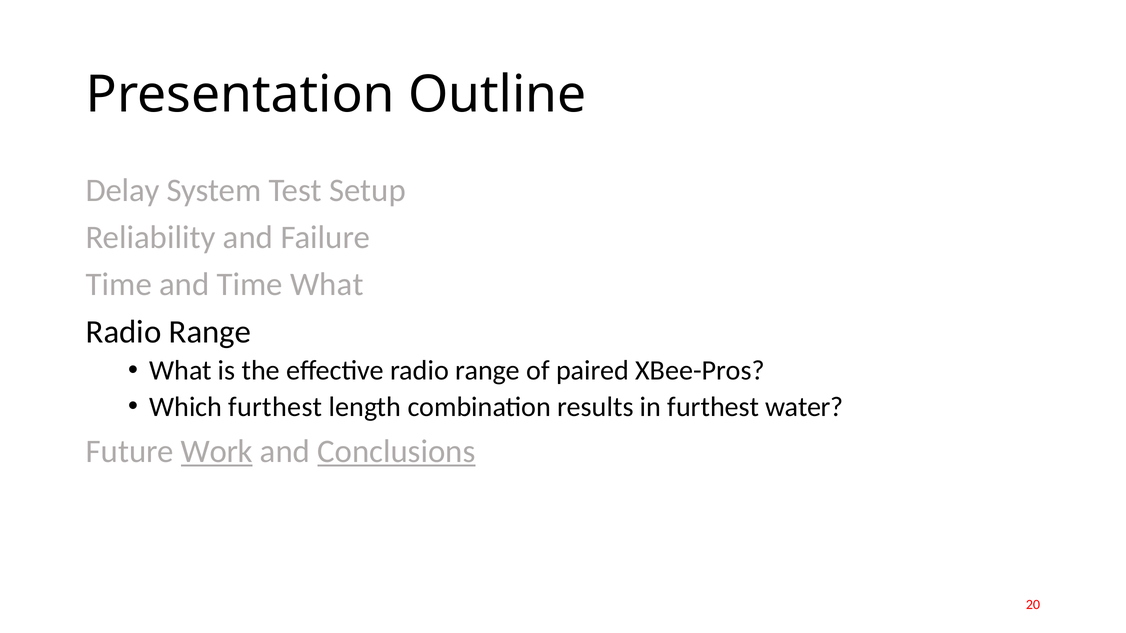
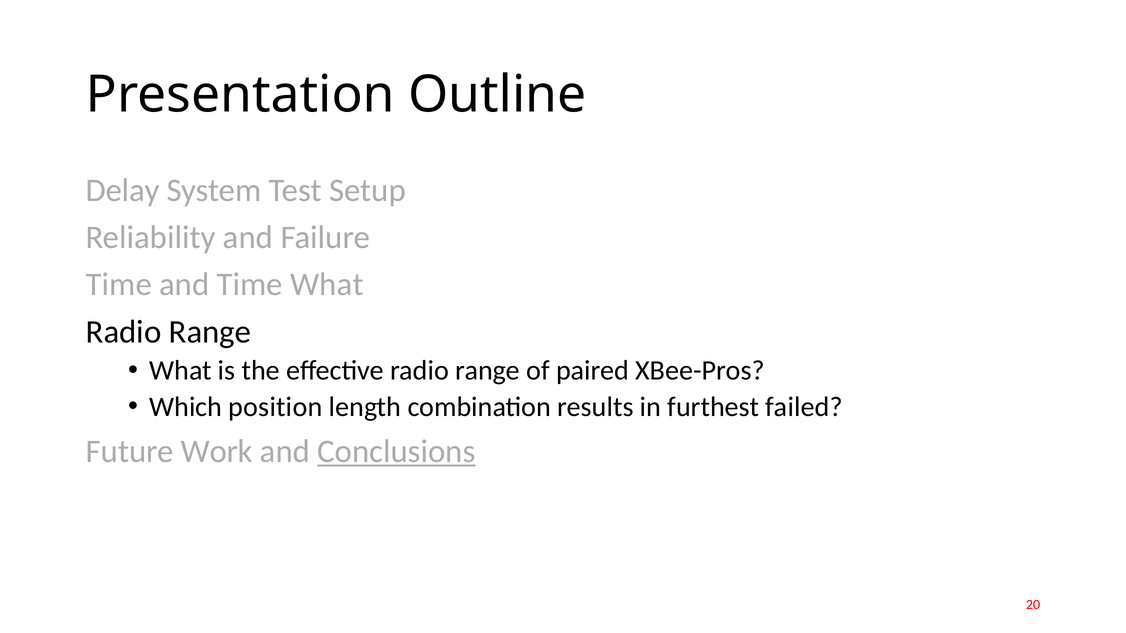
Which furthest: furthest -> position
water: water -> failed
Work underline: present -> none
